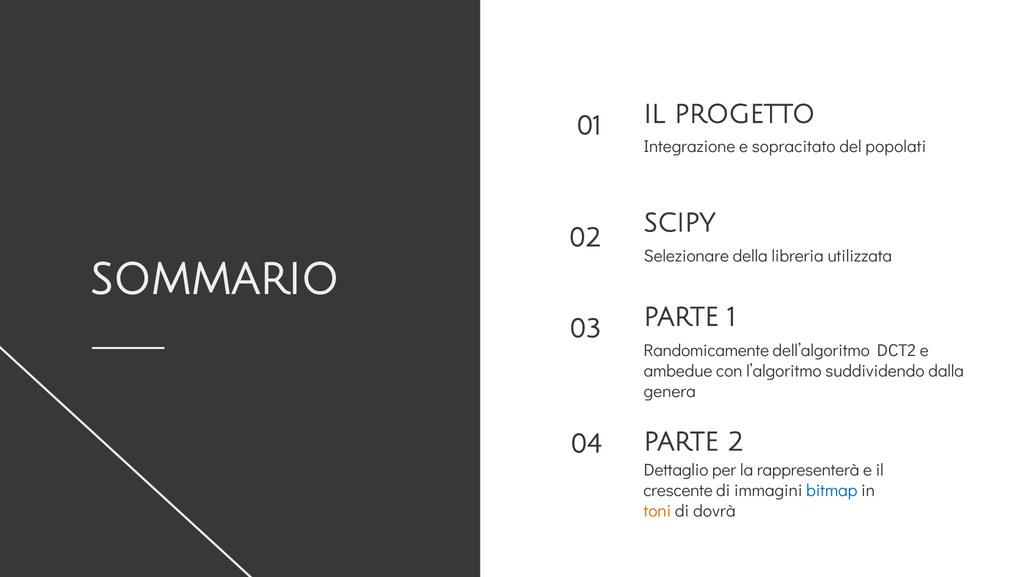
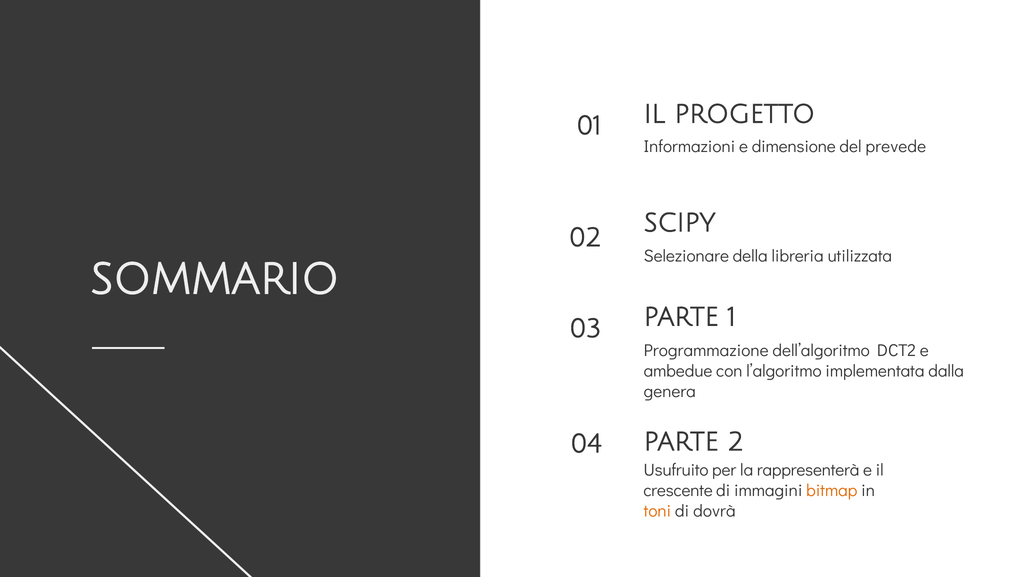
Integrazione: Integrazione -> Informazioni
sopracitato: sopracitato -> dimensione
popolati: popolati -> prevede
Randomicamente: Randomicamente -> Programmazione
suddividendo: suddividendo -> implementata
Dettaglio: Dettaglio -> Usufruito
bitmap colour: blue -> orange
